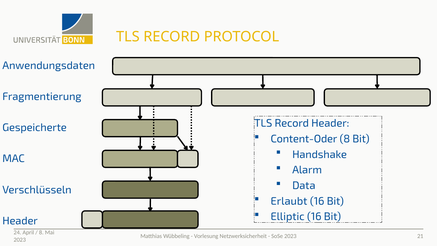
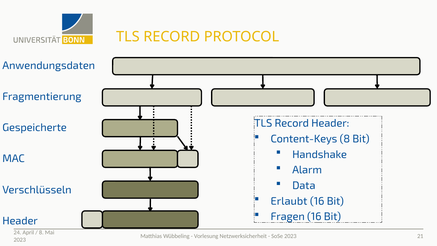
Content-Oder: Content-Oder -> Content-Keys
Elliptic: Elliptic -> Fragen
